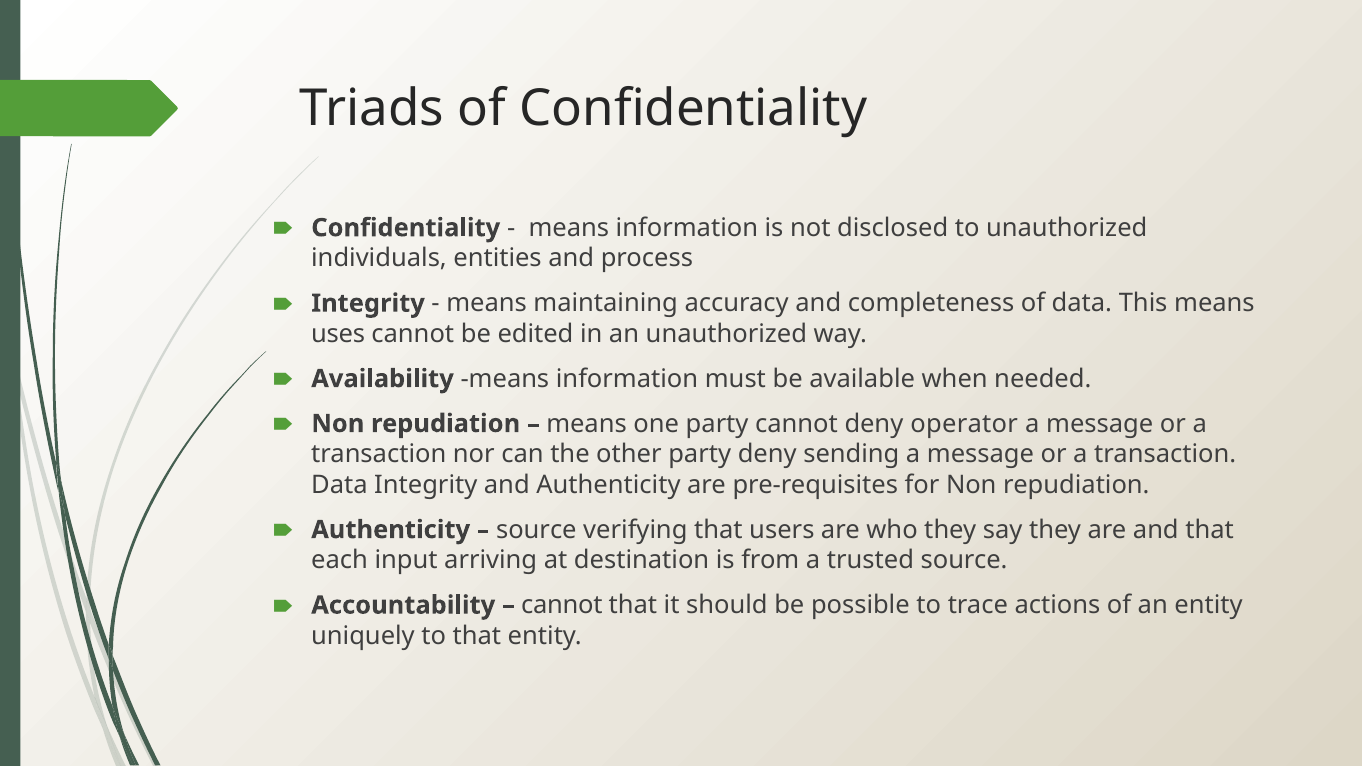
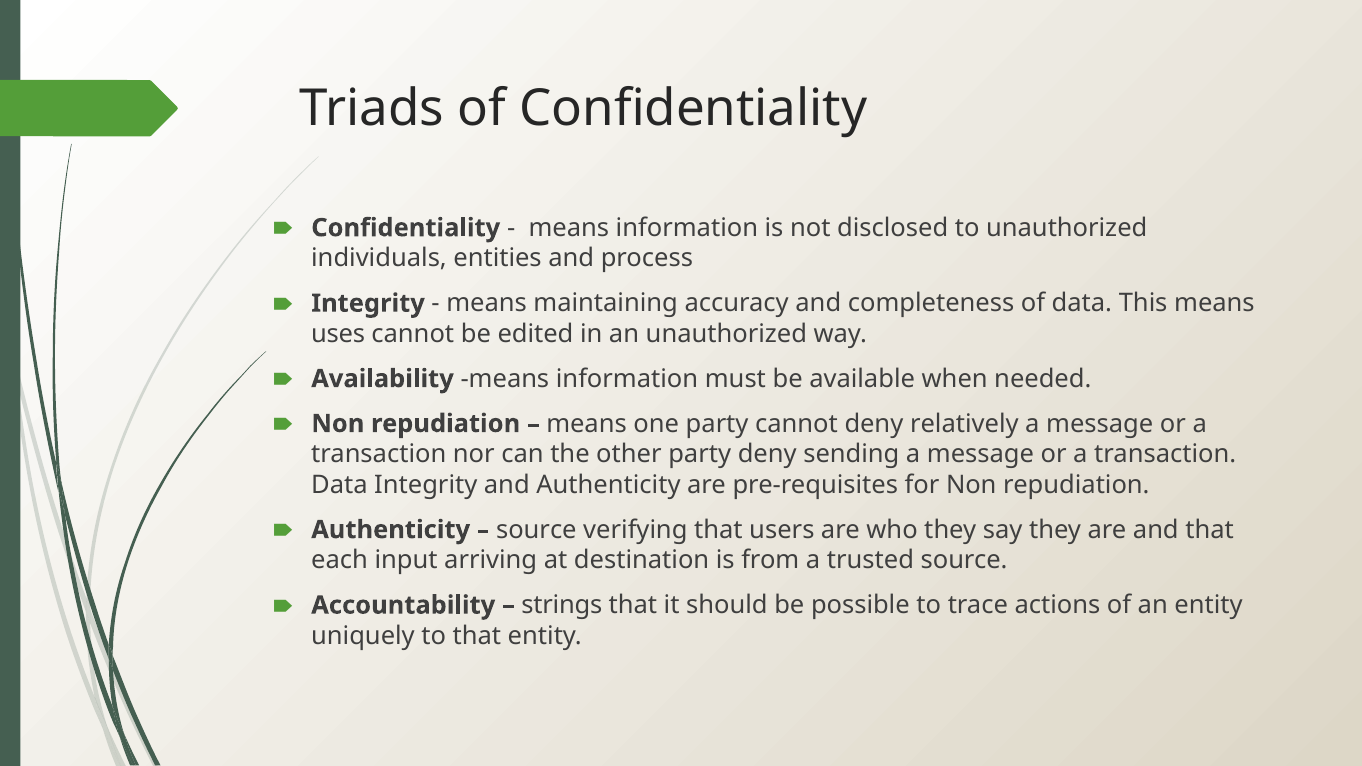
operator: operator -> relatively
cannot at (562, 605): cannot -> strings
